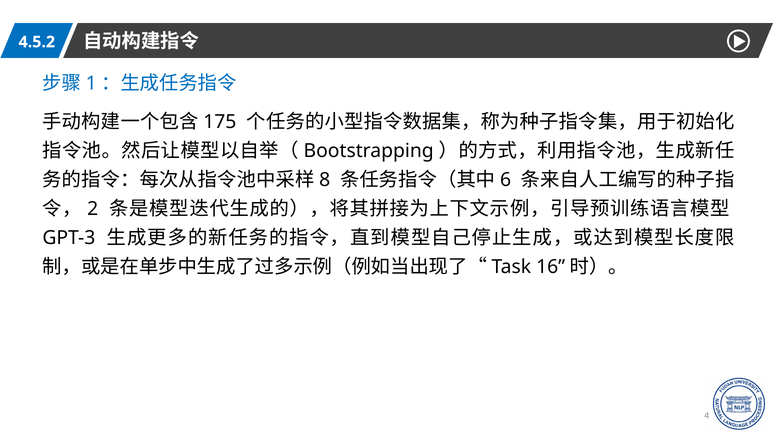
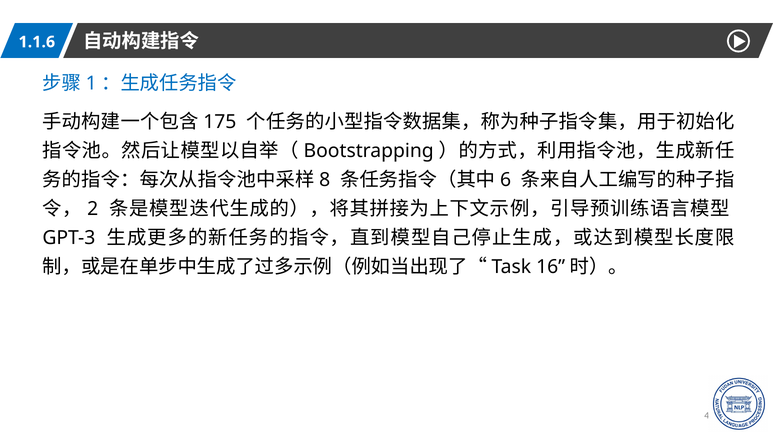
4.5.2: 4.5.2 -> 1.1.6
